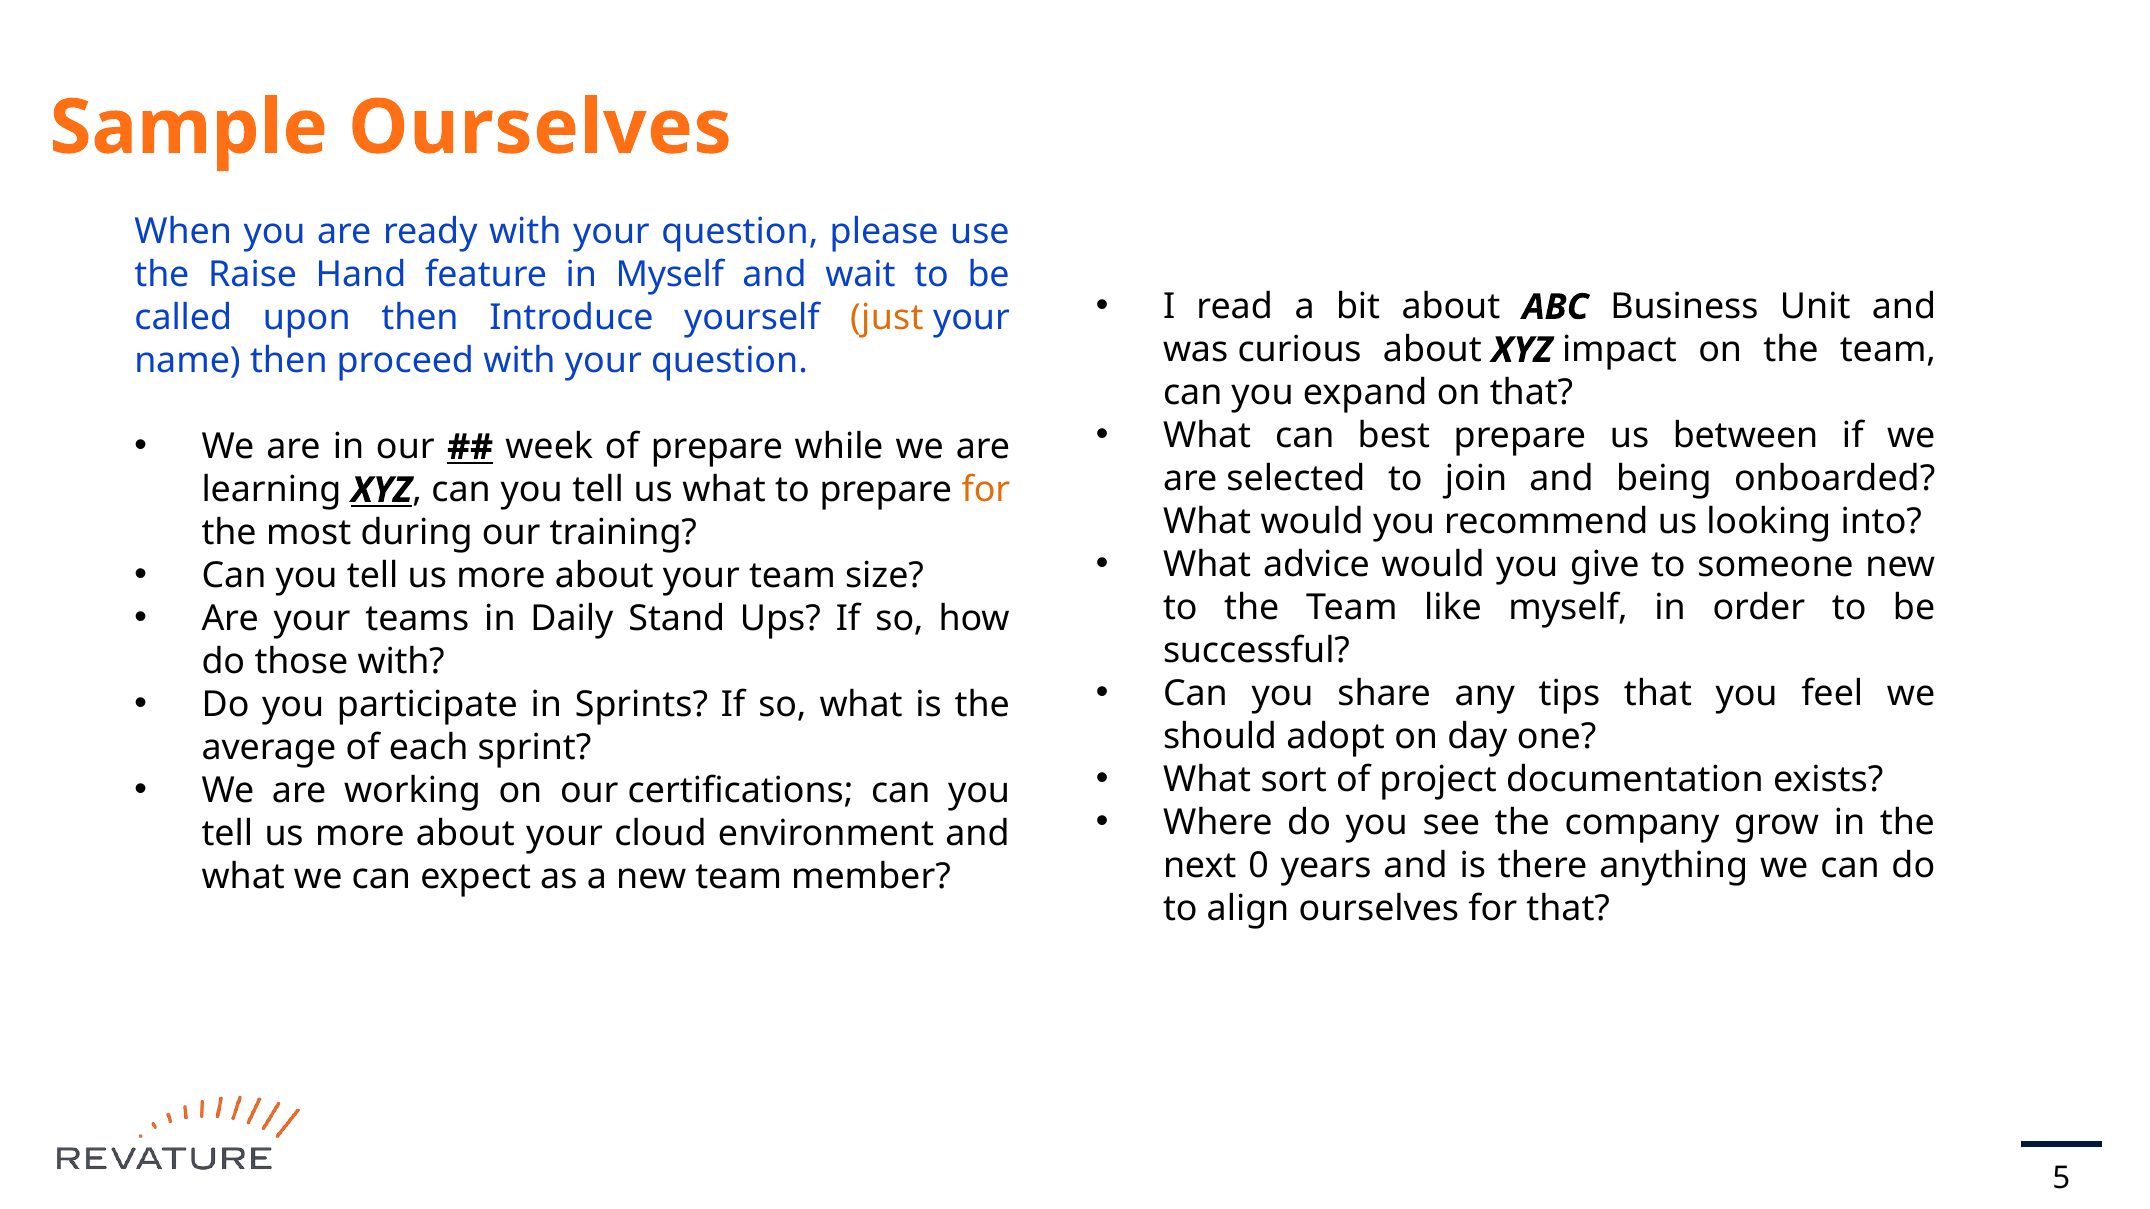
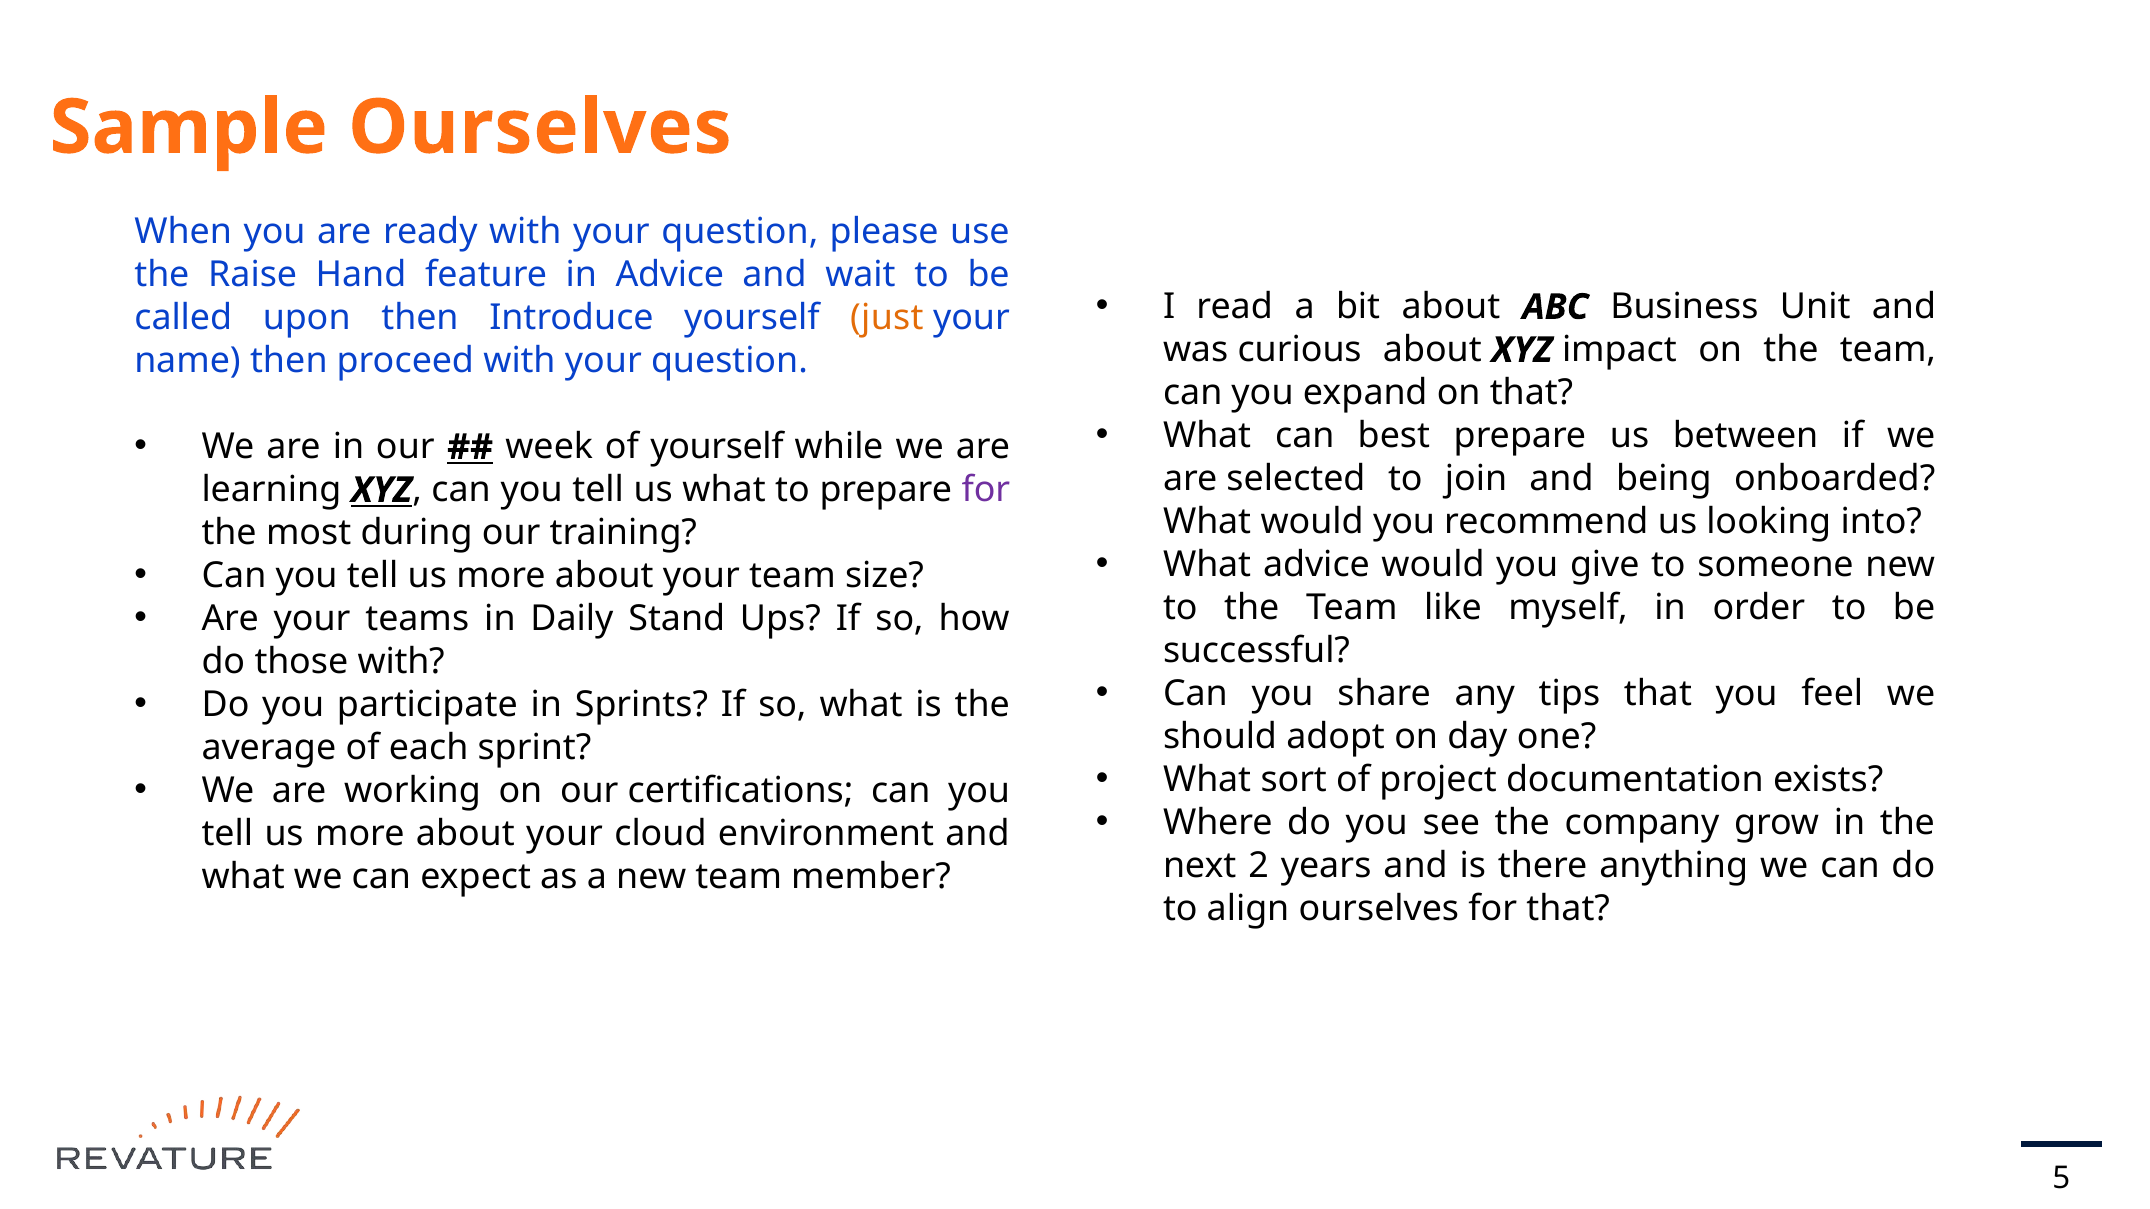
in Myself: Myself -> Advice
of prepare: prepare -> yourself
for at (986, 490) colour: orange -> purple
0: 0 -> 2
